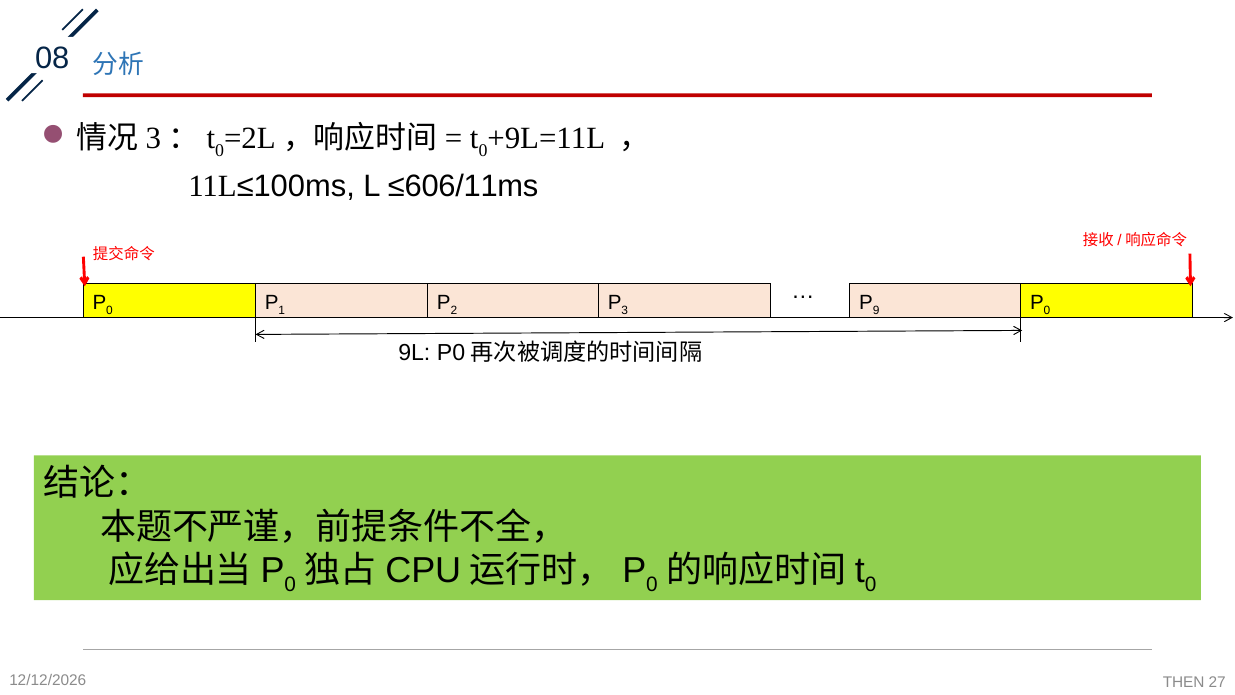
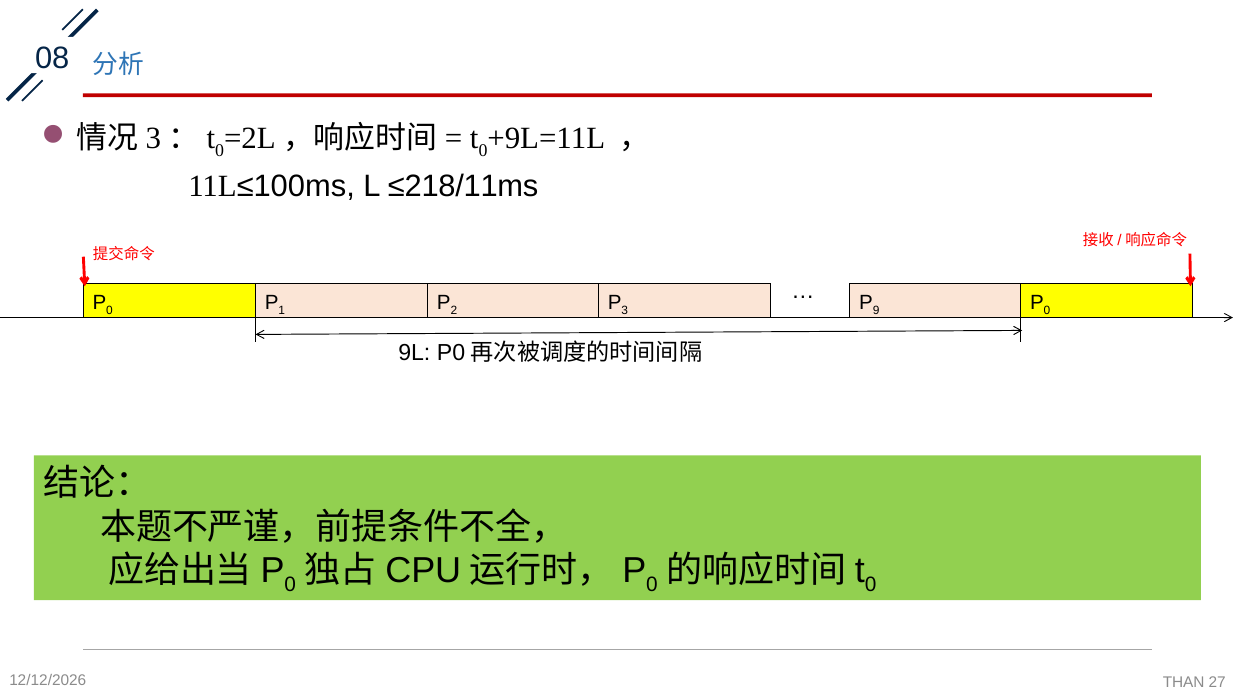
≤606/11ms: ≤606/11ms -> ≤218/11ms
THEN: THEN -> THAN
